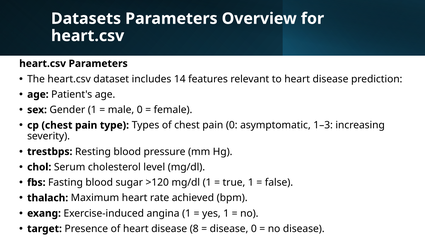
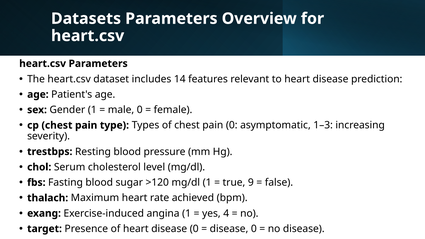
true 1: 1 -> 9
yes 1: 1 -> 4
heart disease 8: 8 -> 0
